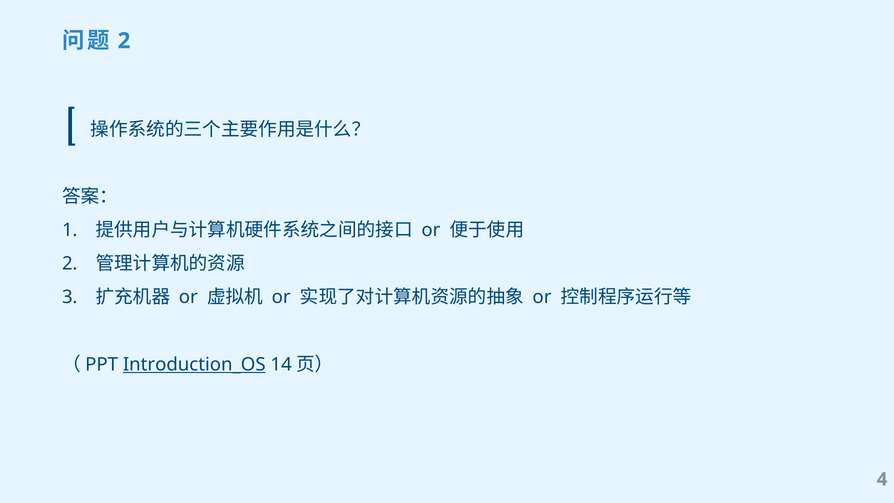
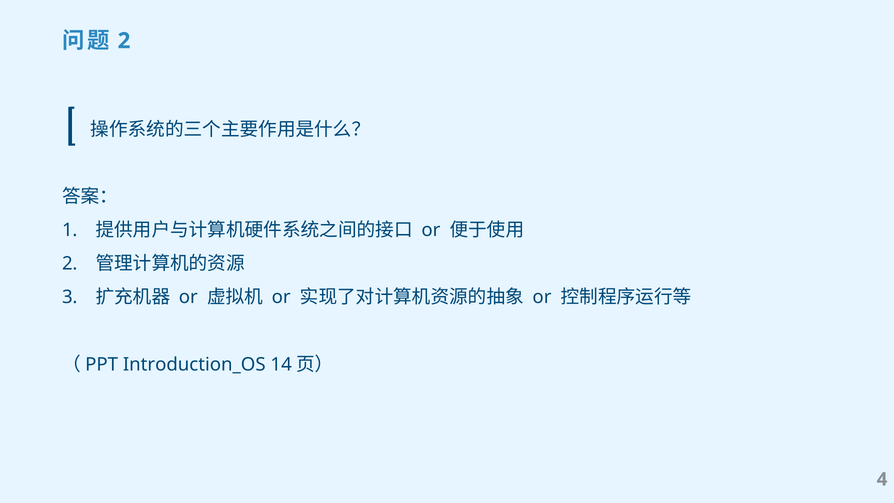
Introduction_OS underline: present -> none
